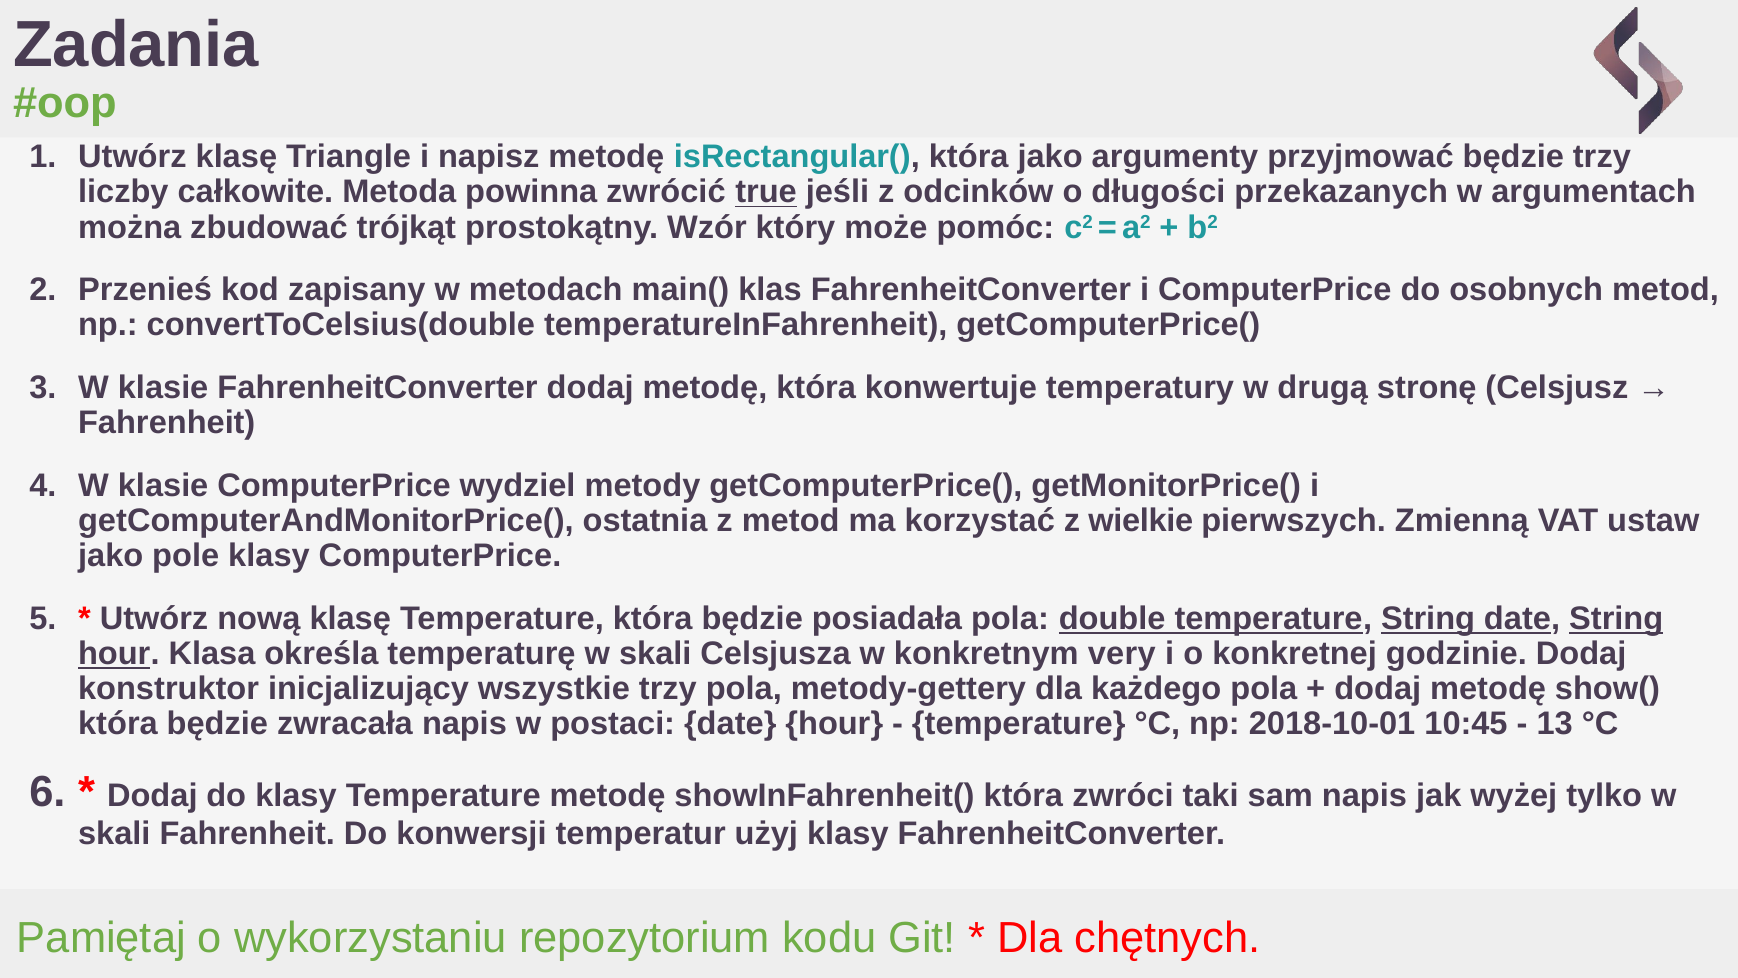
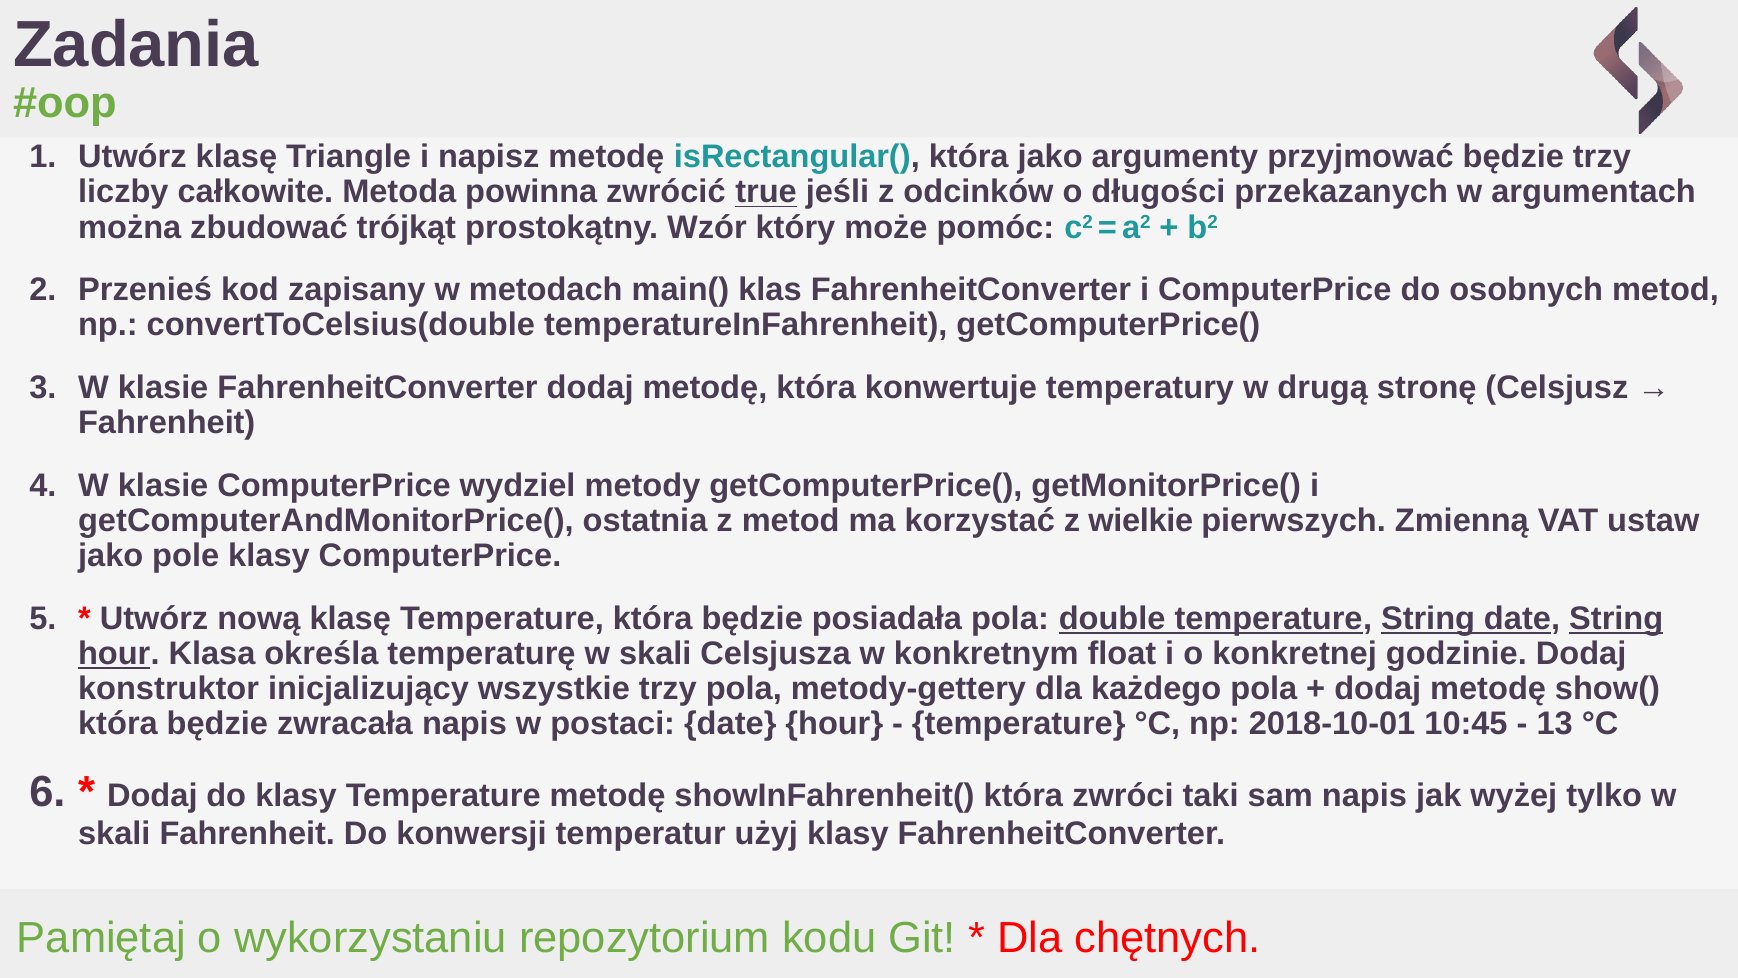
very: very -> float
